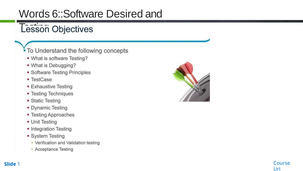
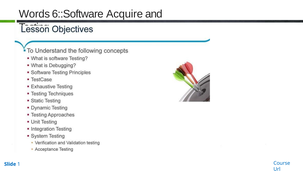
Desired: Desired -> Acquire
